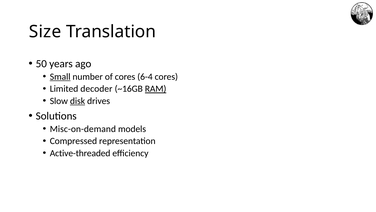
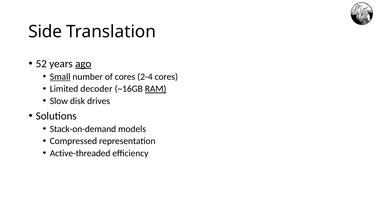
Size: Size -> Side
50: 50 -> 52
ago underline: none -> present
6-4: 6-4 -> 2-4
disk underline: present -> none
Misc-on-demand: Misc-on-demand -> Stack-on-demand
